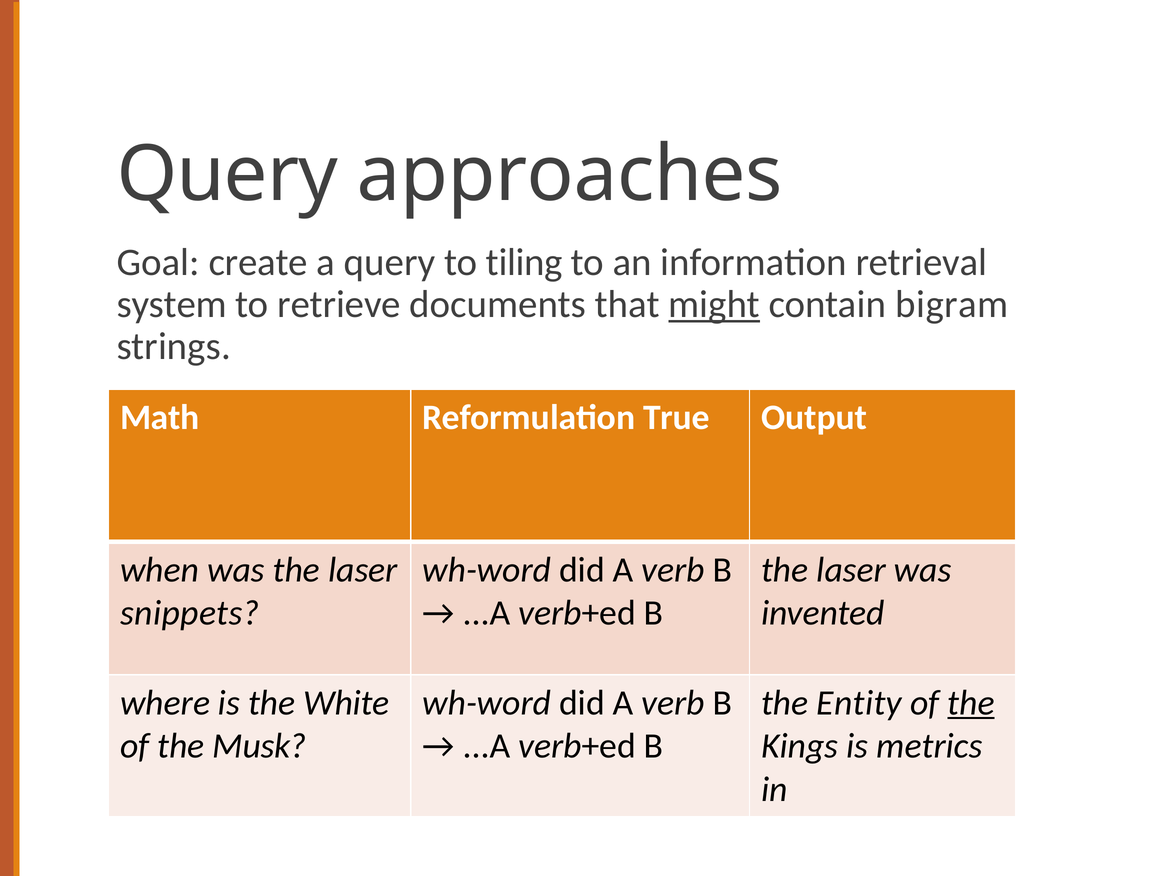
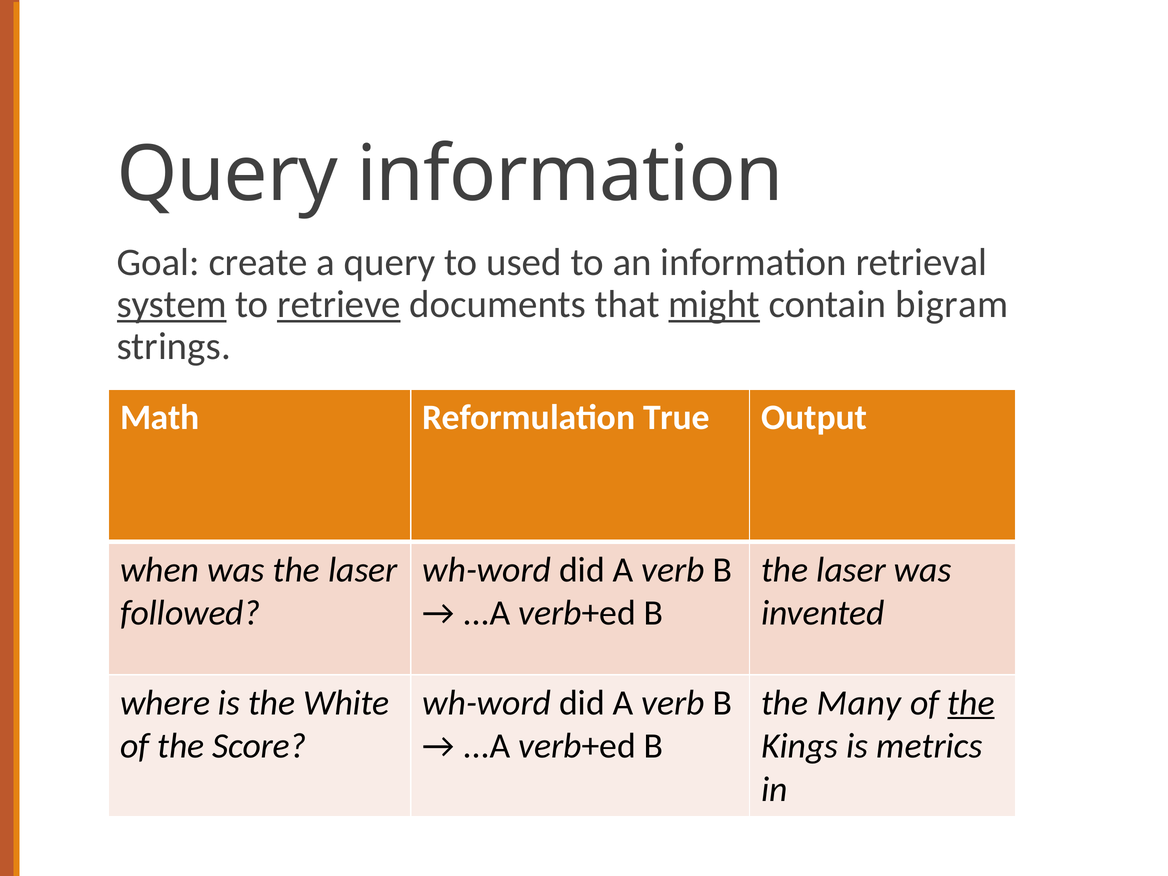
Query approaches: approaches -> information
tiling: tiling -> used
system underline: none -> present
retrieve underline: none -> present
snippets: snippets -> followed
Entity: Entity -> Many
Musk: Musk -> Score
